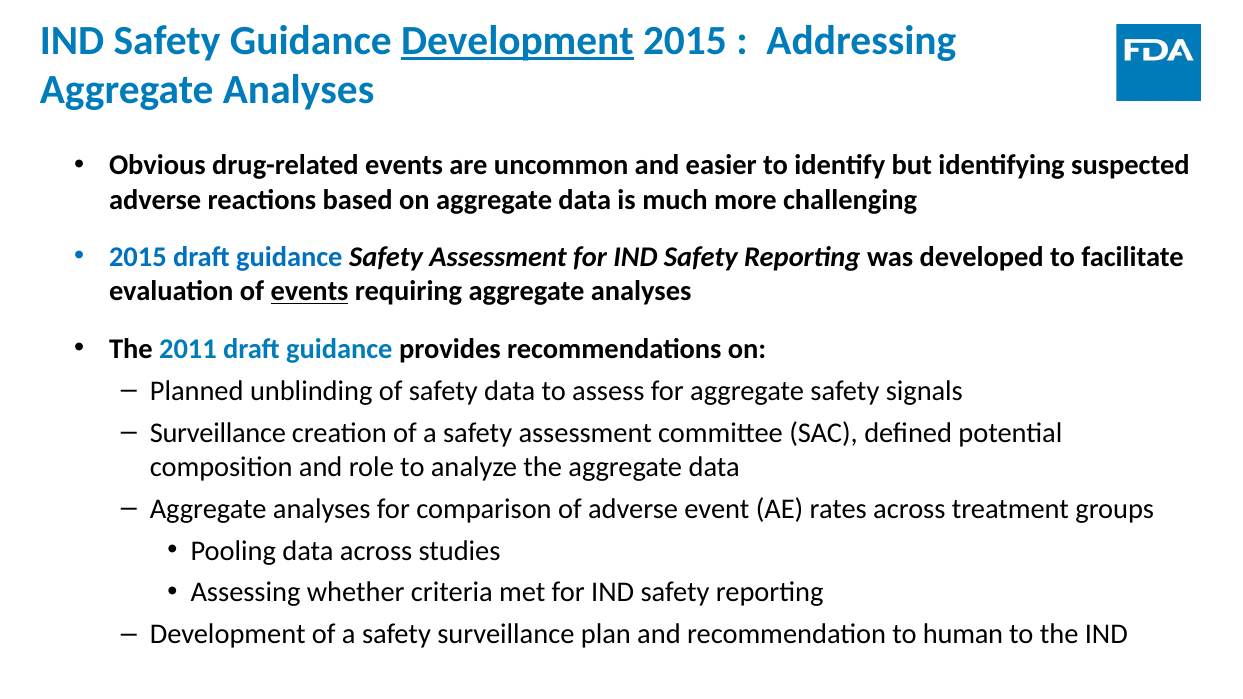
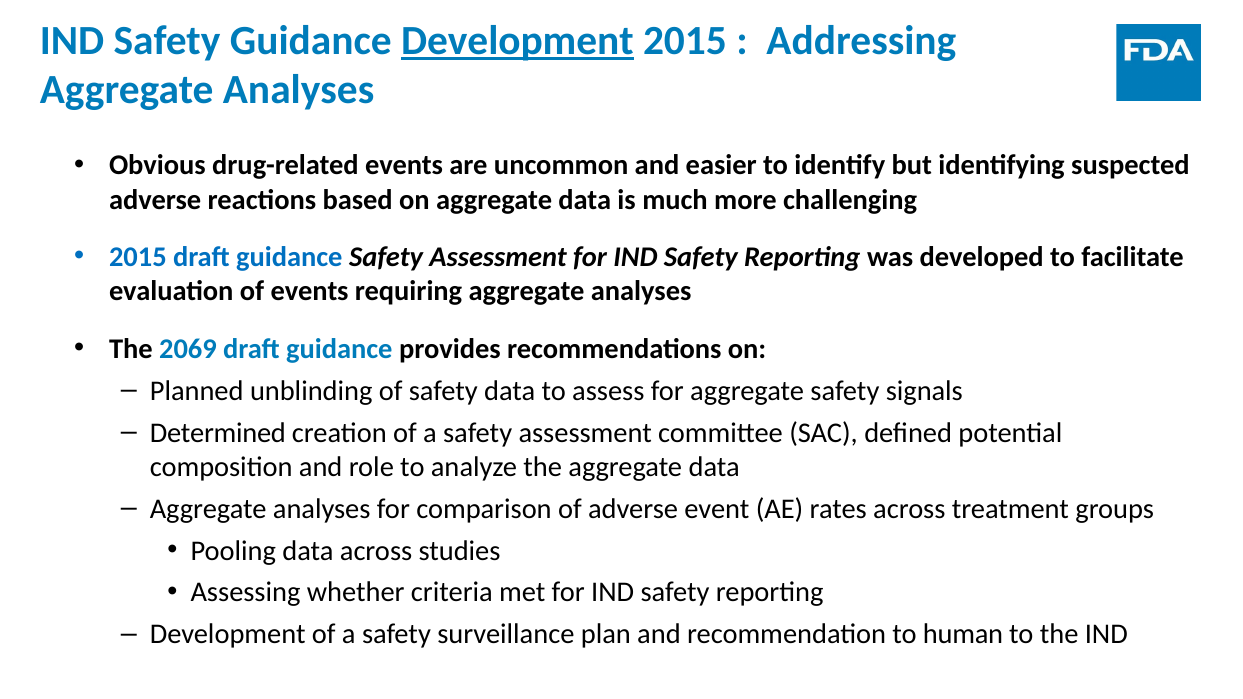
events at (310, 291) underline: present -> none
2011: 2011 -> 2069
Surveillance at (218, 433): Surveillance -> Determined
